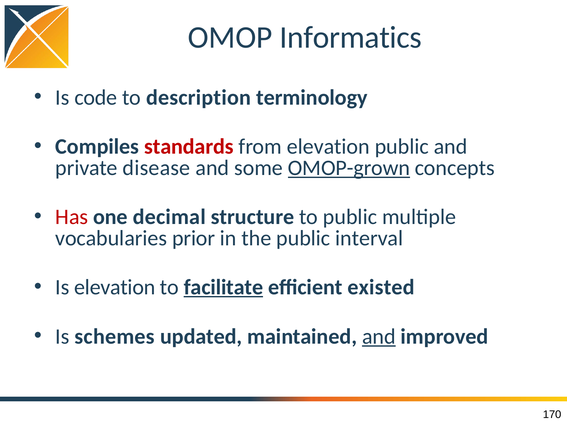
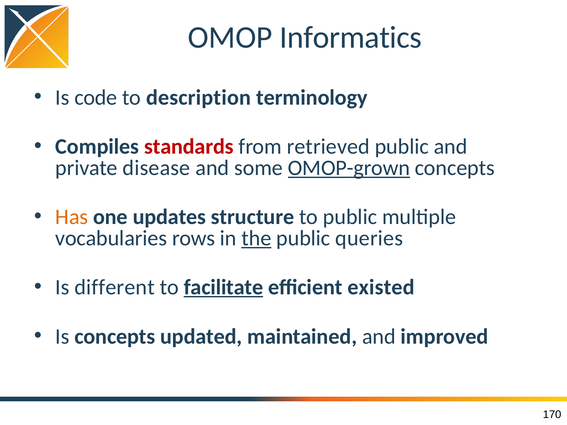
from elevation: elevation -> retrieved
Has colour: red -> orange
decimal: decimal -> updates
prior: prior -> rows
the underline: none -> present
interval: interval -> queries
Is elevation: elevation -> different
Is schemes: schemes -> concepts
and at (379, 337) underline: present -> none
